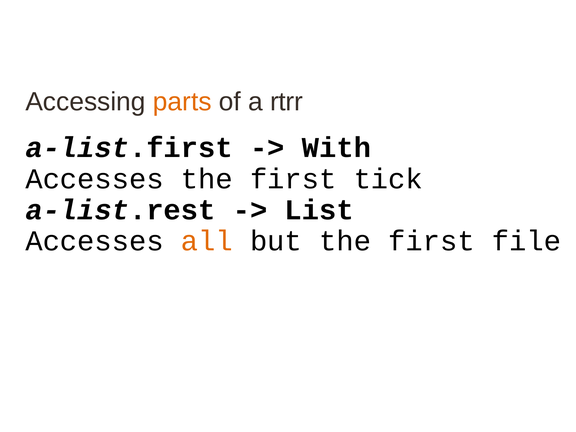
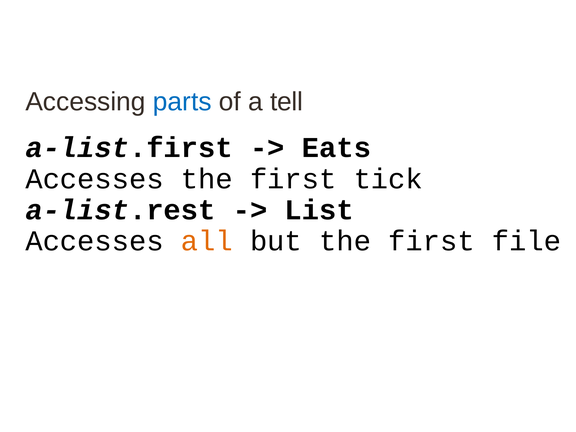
parts colour: orange -> blue
rtrr: rtrr -> tell
With: With -> Eats
